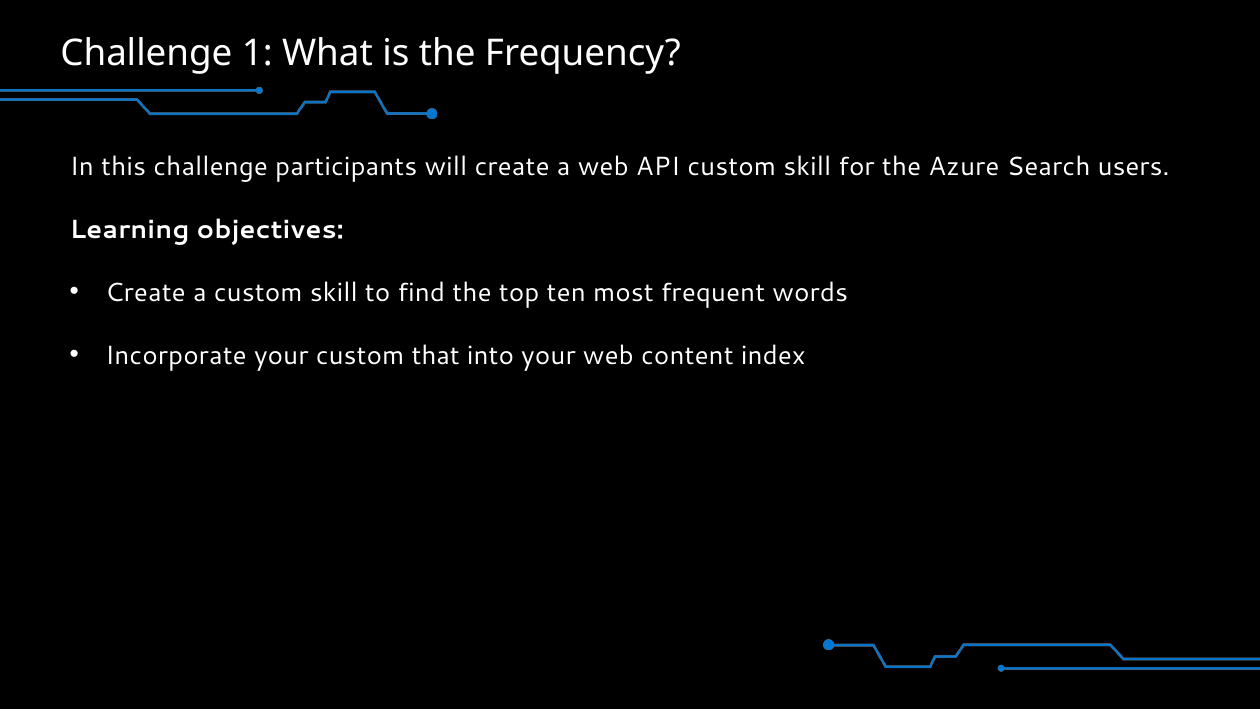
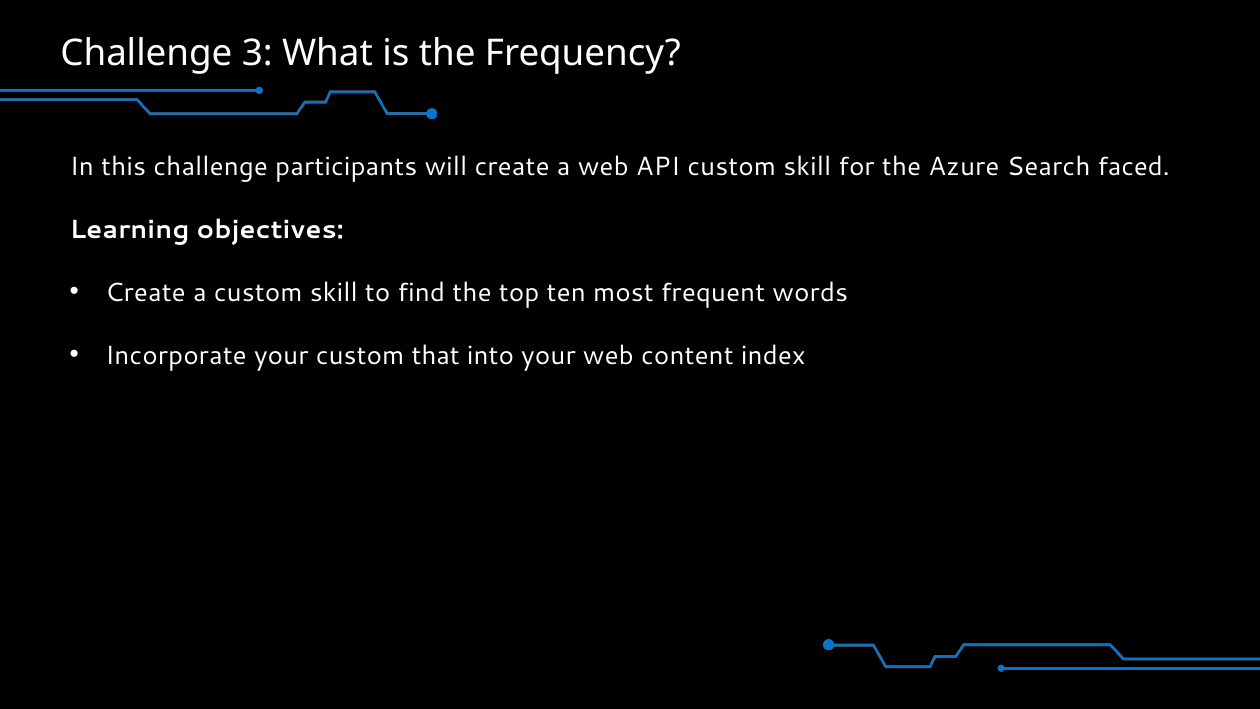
1: 1 -> 3
users: users -> faced
